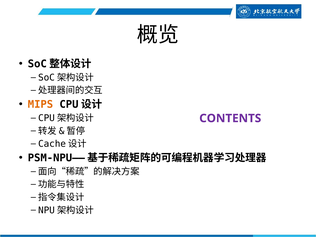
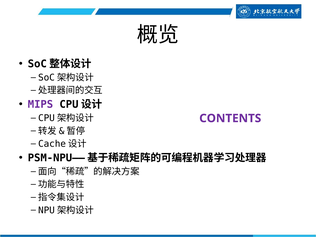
MIPS colour: orange -> purple
